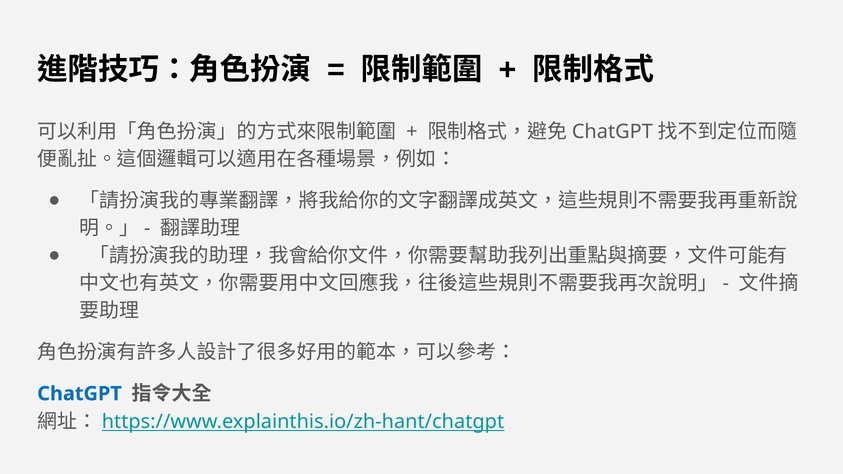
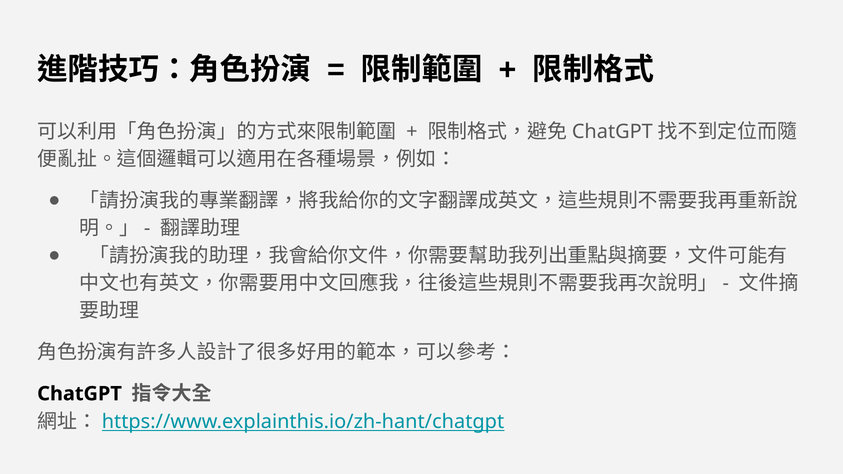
ChatGPT colour: blue -> black
